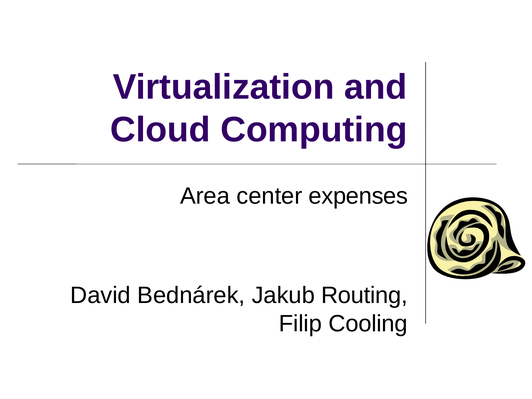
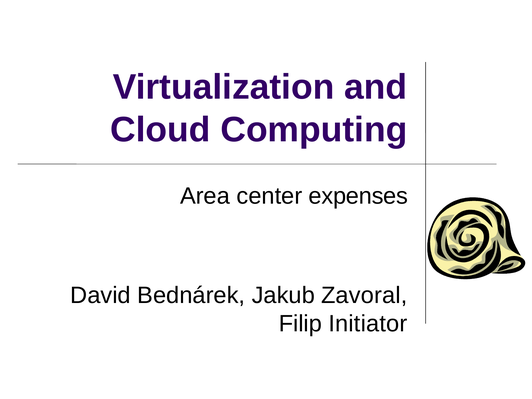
Routing: Routing -> Zavoral
Cooling: Cooling -> Initiator
